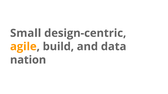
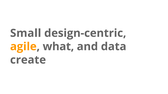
build: build -> what
nation: nation -> create
